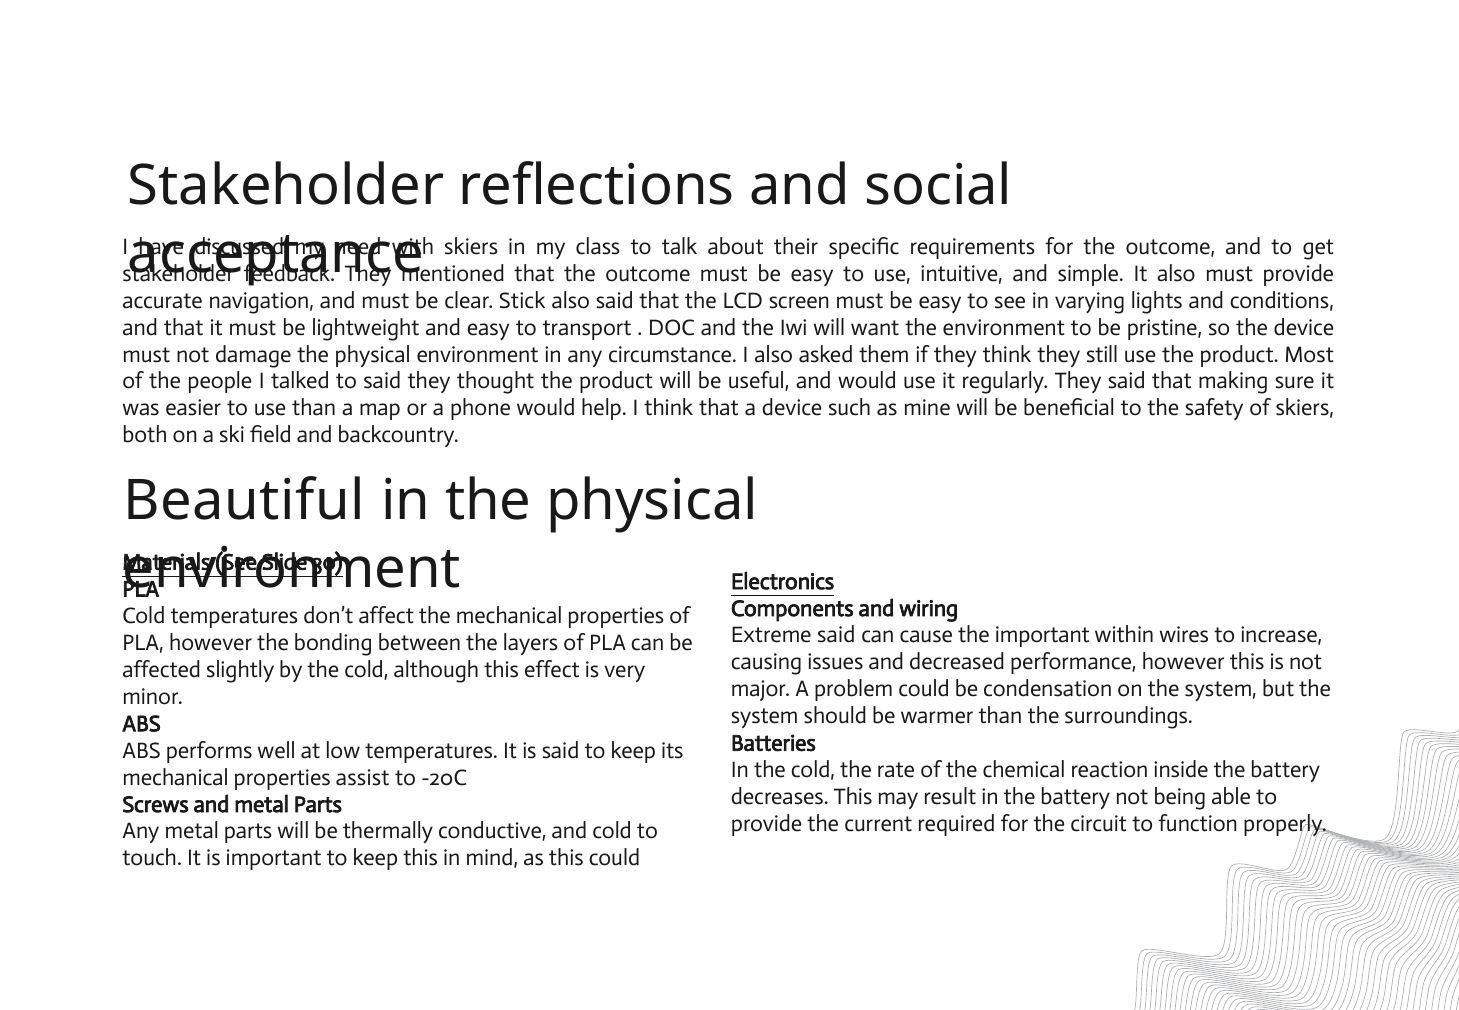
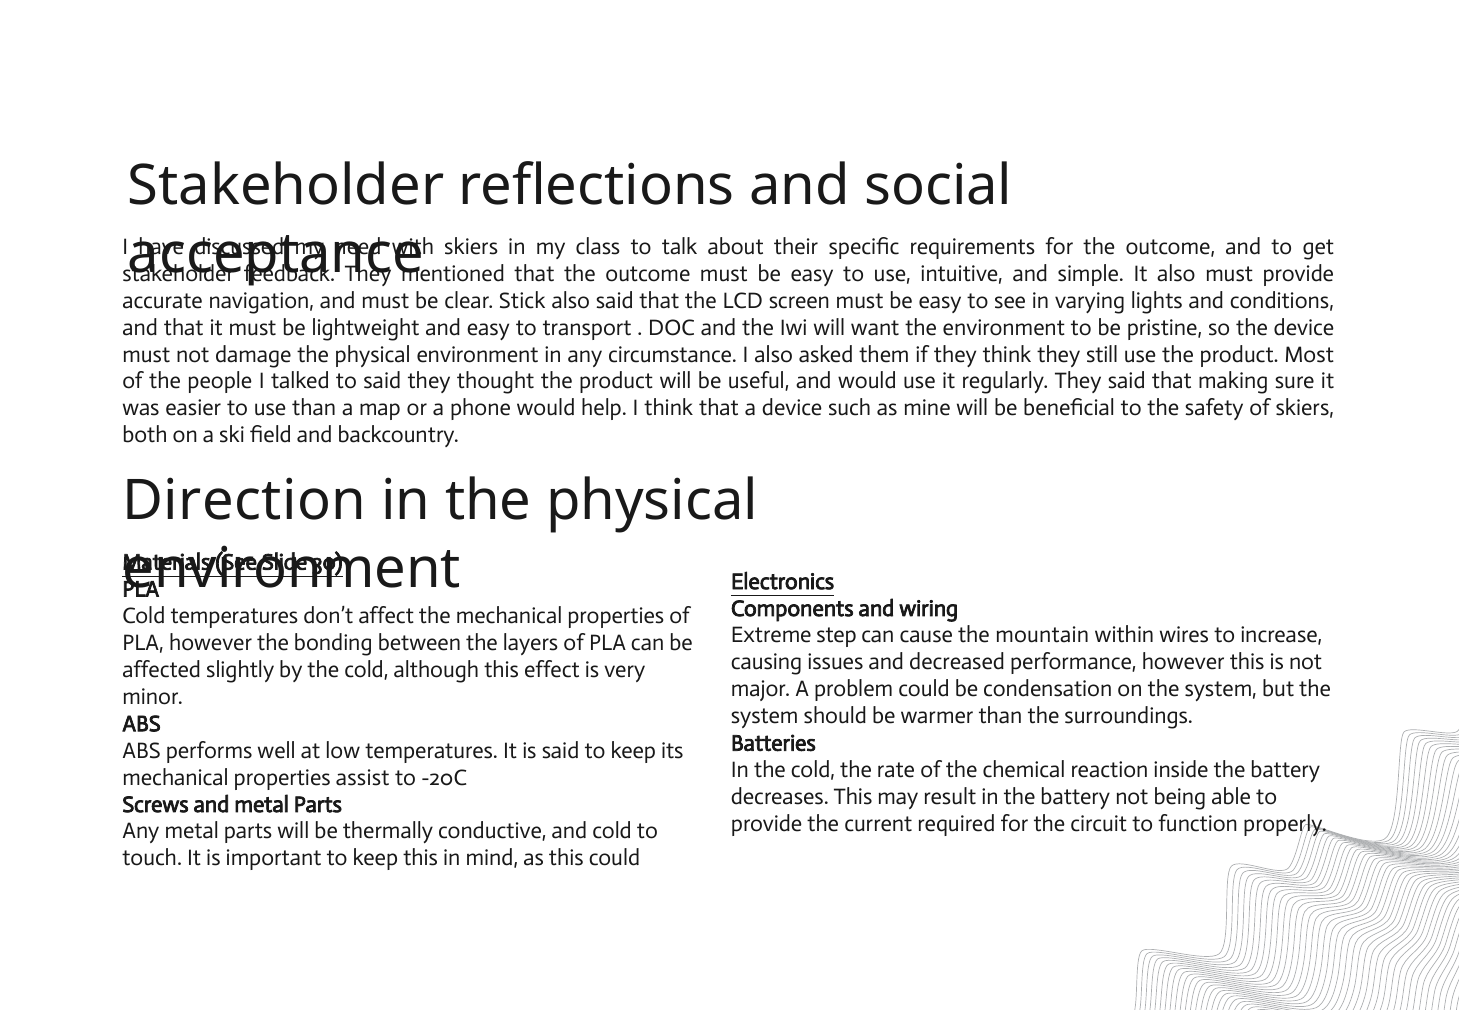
Beautiful: Beautiful -> Direction
Extreme said: said -> step
the important: important -> mountain
